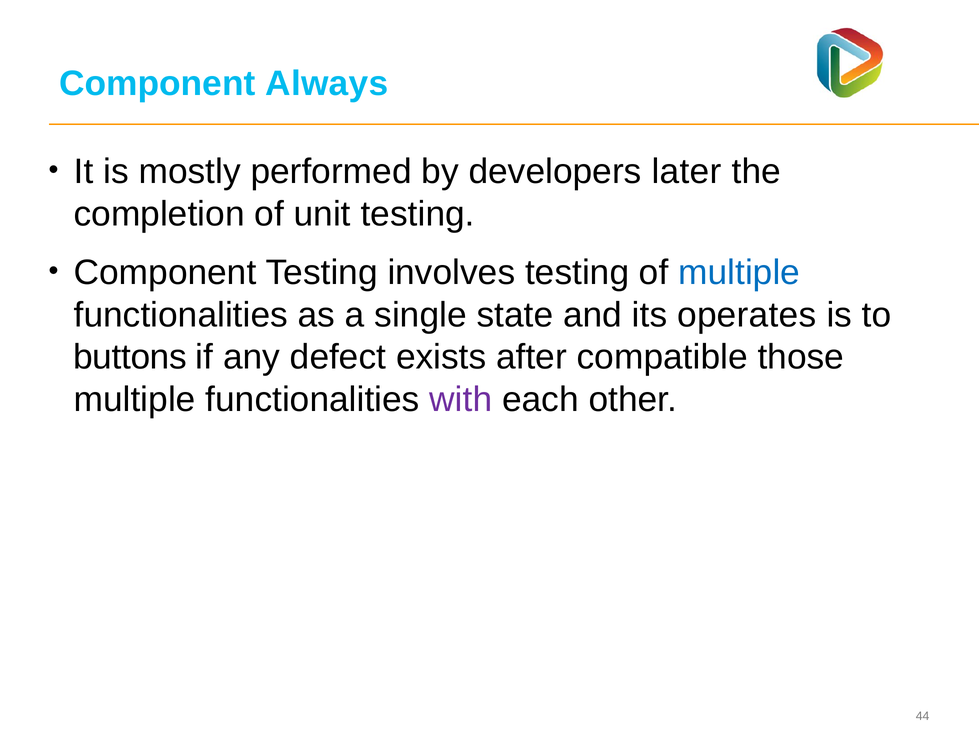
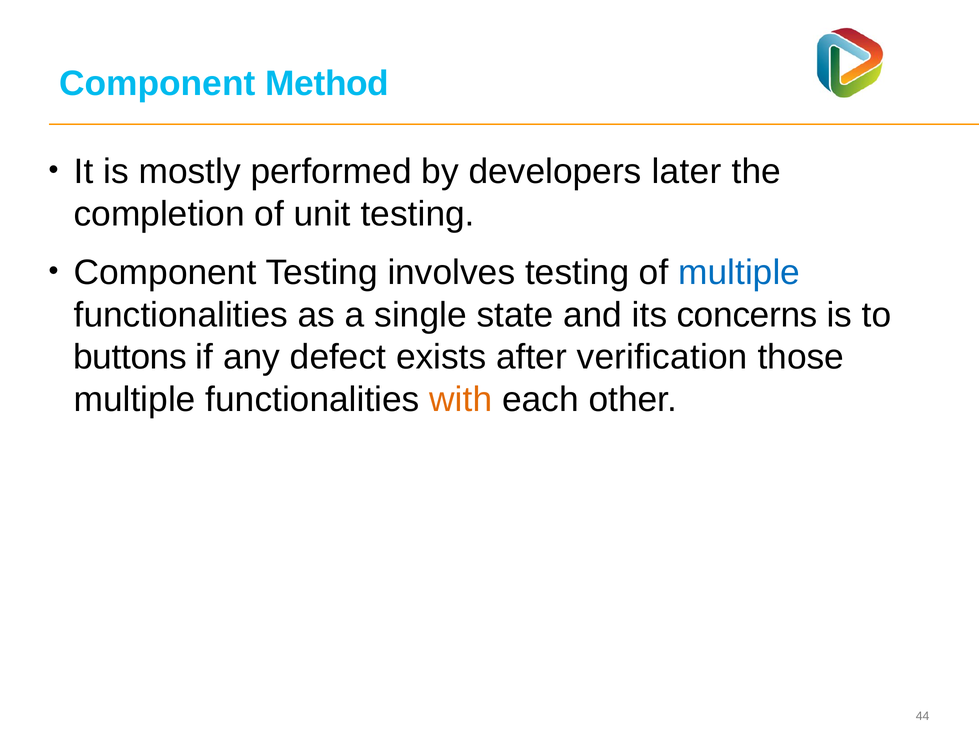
Always: Always -> Method
operates: operates -> concerns
compatible: compatible -> verification
with colour: purple -> orange
